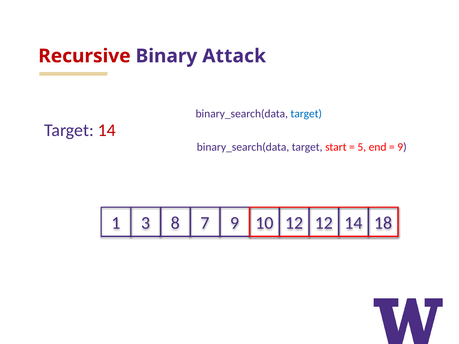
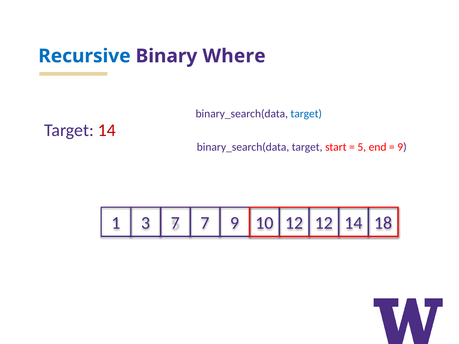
Recursive colour: red -> blue
Attack: Attack -> Where
3 8: 8 -> 7
